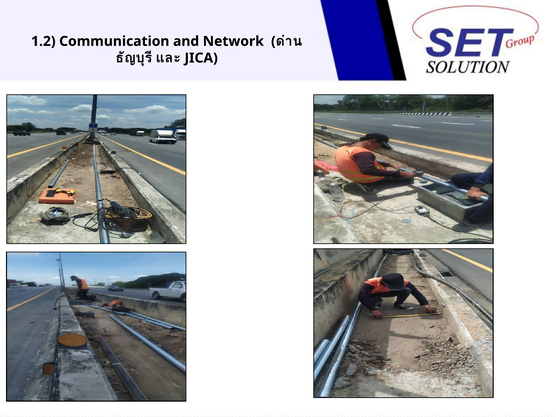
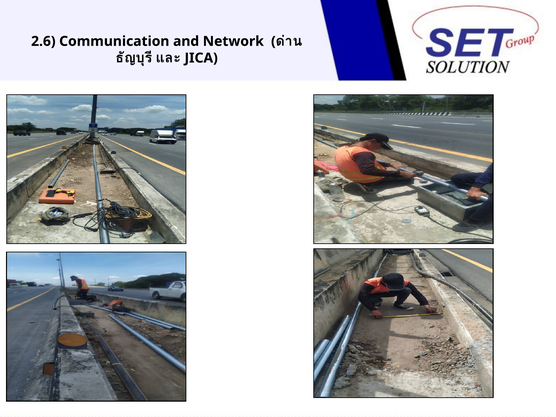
1.2: 1.2 -> 2.6
